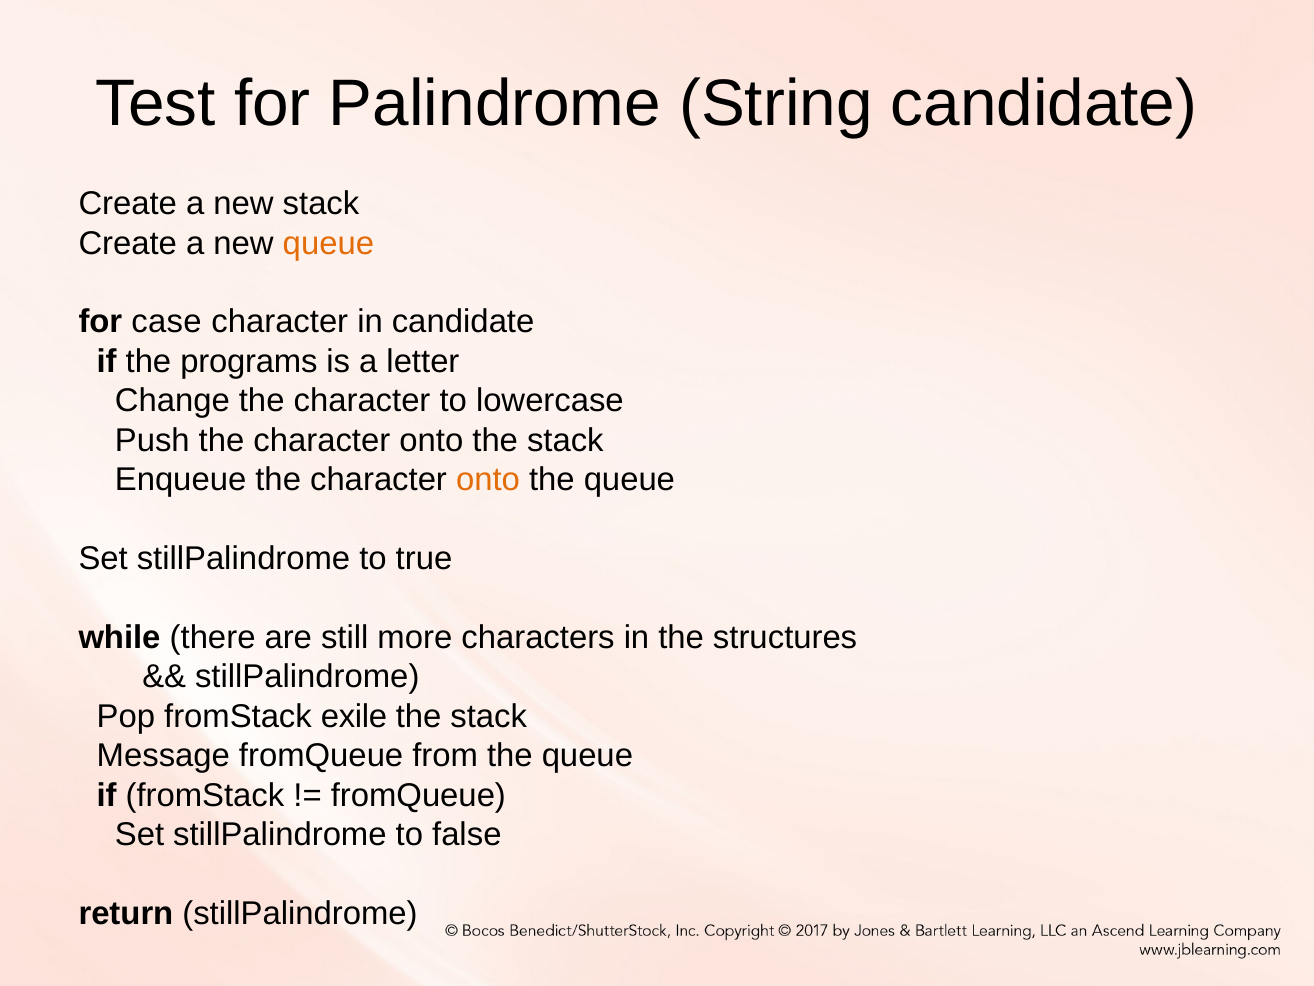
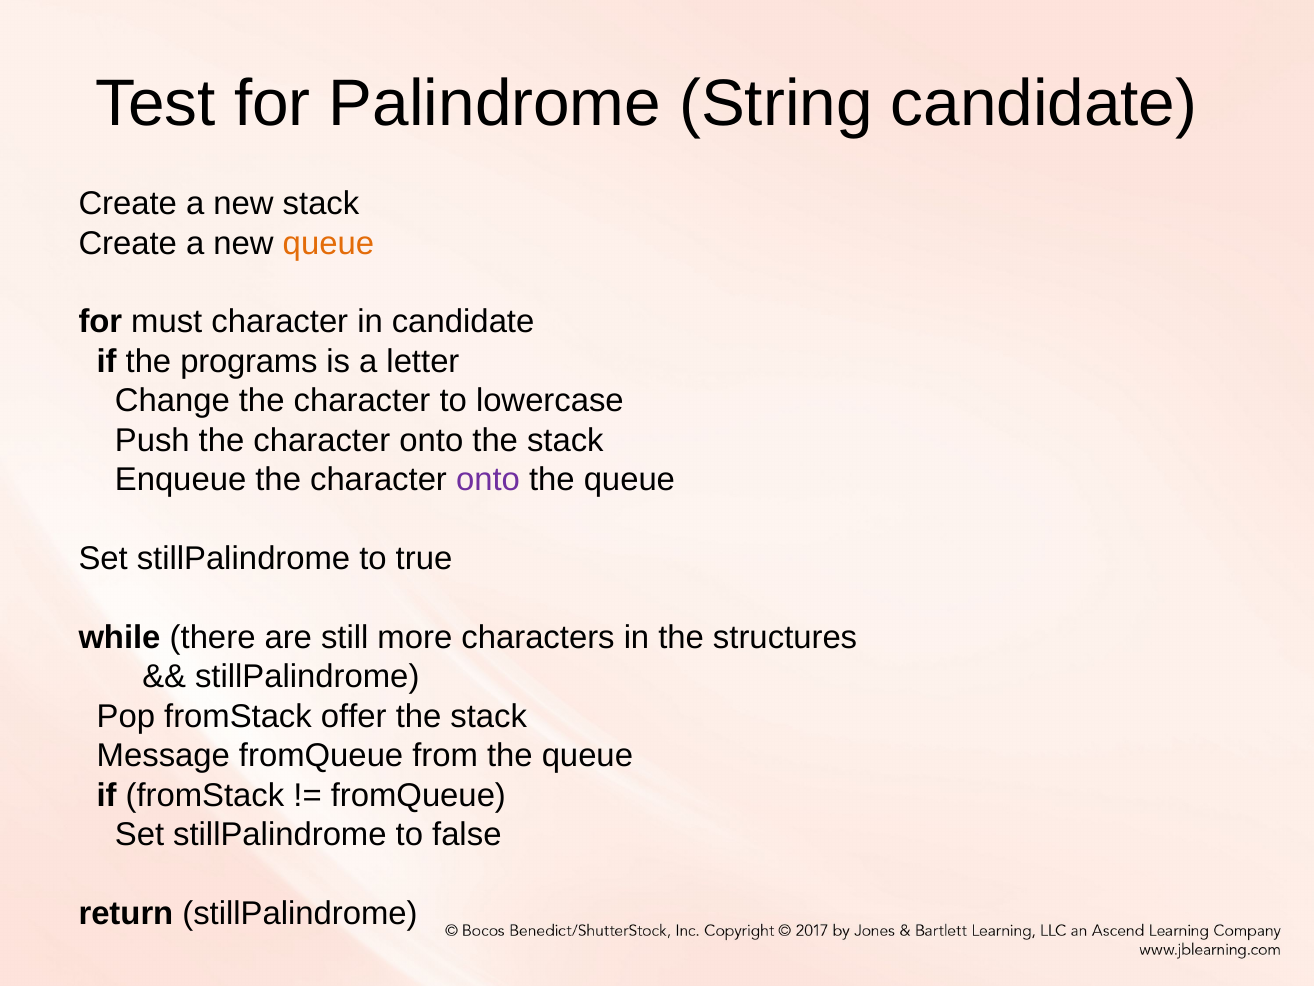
case: case -> must
onto at (488, 480) colour: orange -> purple
exile: exile -> offer
